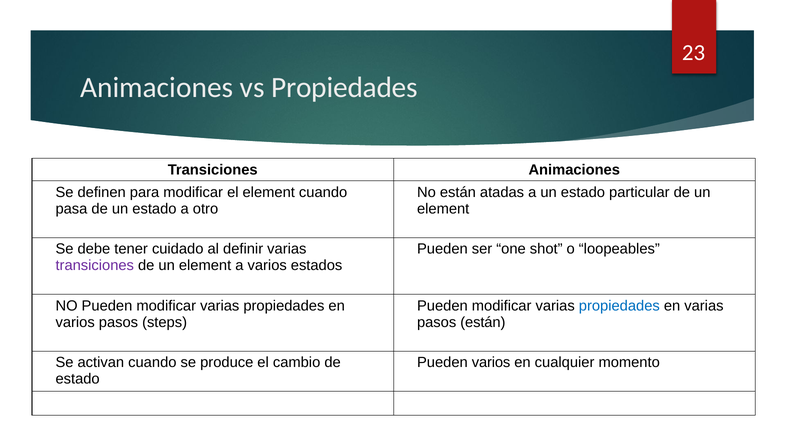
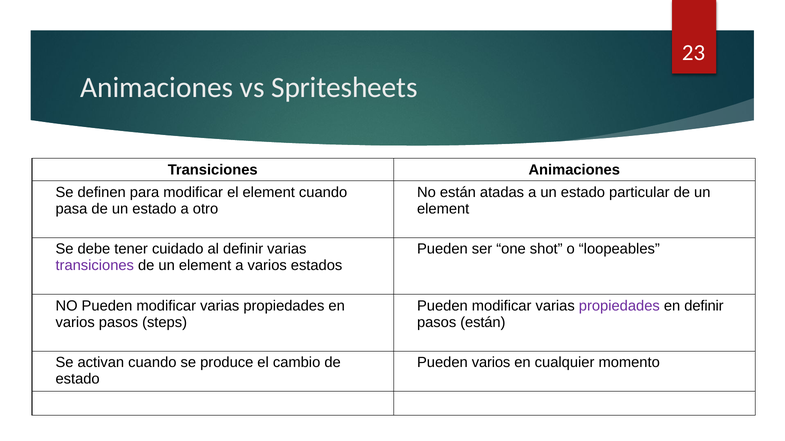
vs Propiedades: Propiedades -> Spritesheets
propiedades at (619, 306) colour: blue -> purple
en varias: varias -> definir
